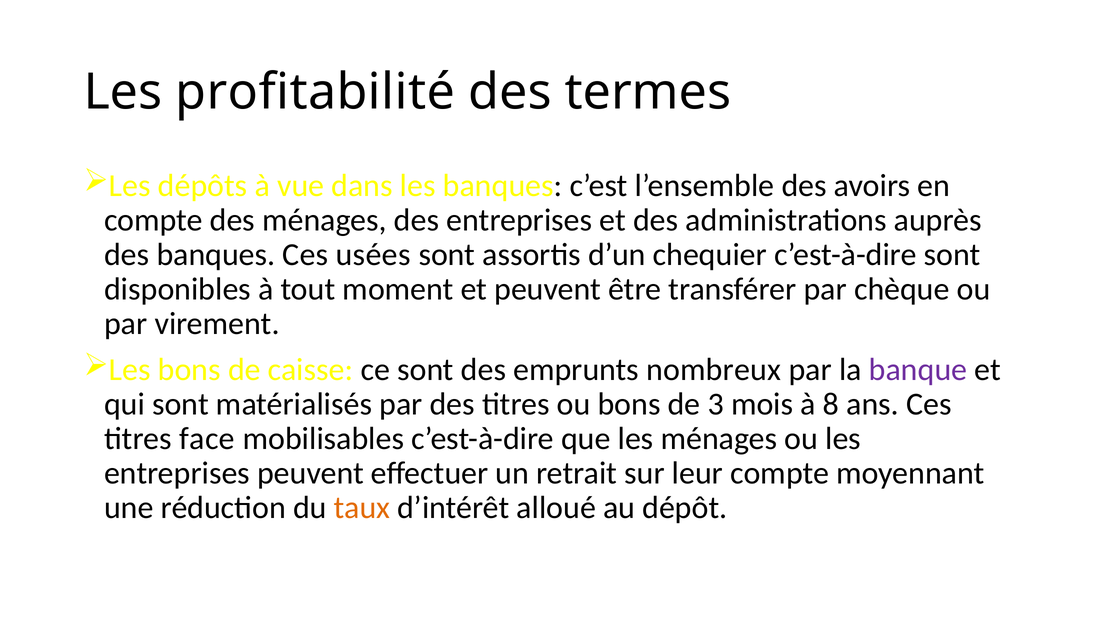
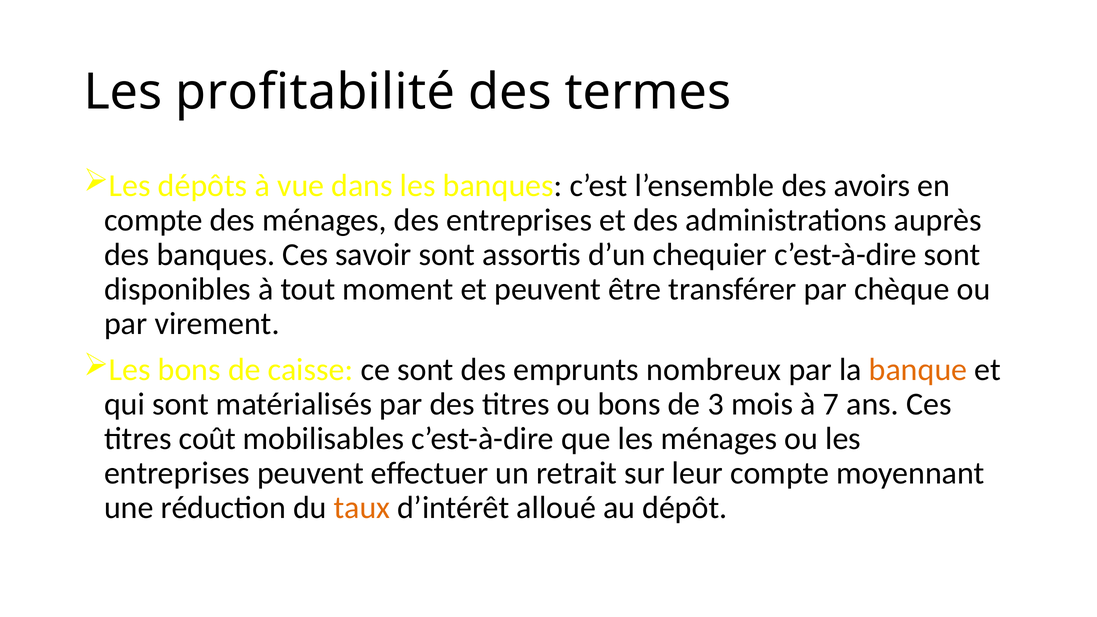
usées: usées -> savoir
banque colour: purple -> orange
8: 8 -> 7
face: face -> coût
